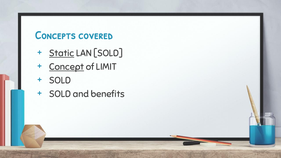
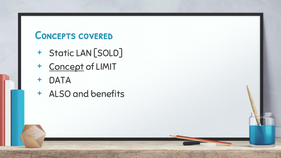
Static underline: present -> none
SOLD at (60, 80): SOLD -> DATA
SOLD at (60, 94): SOLD -> ALSO
